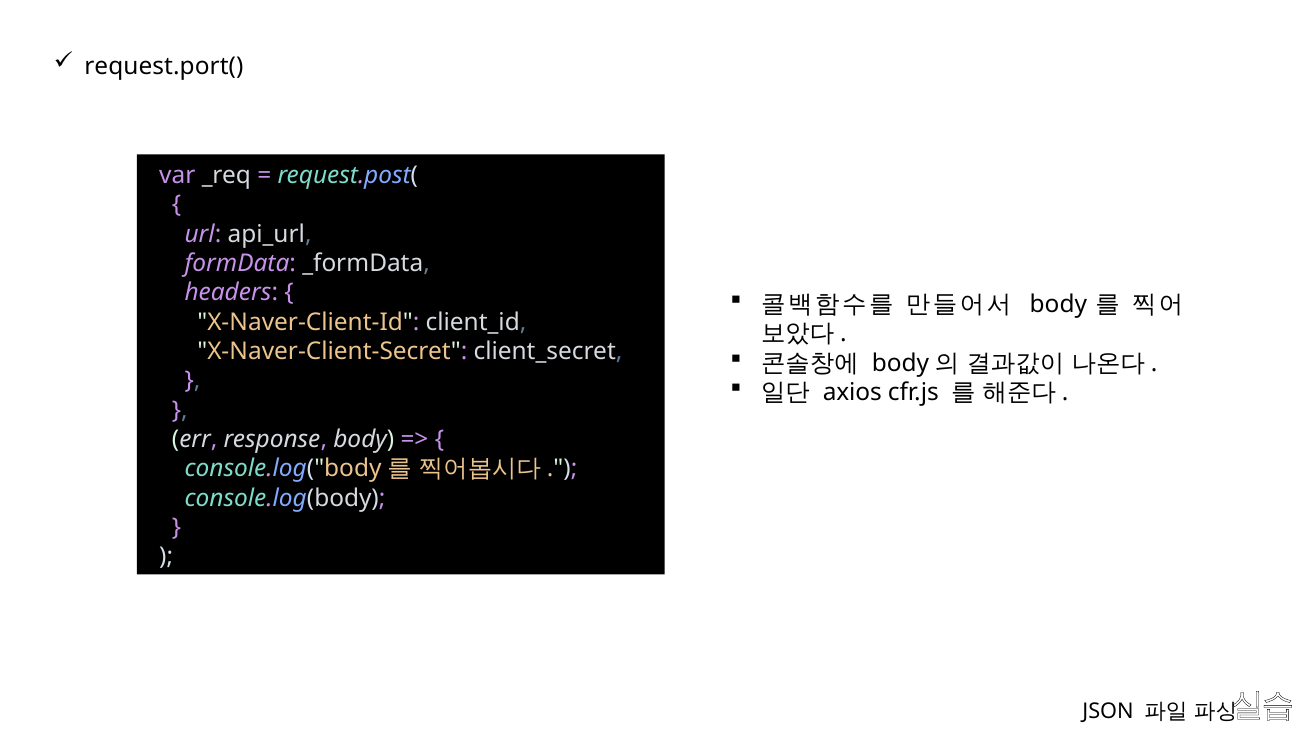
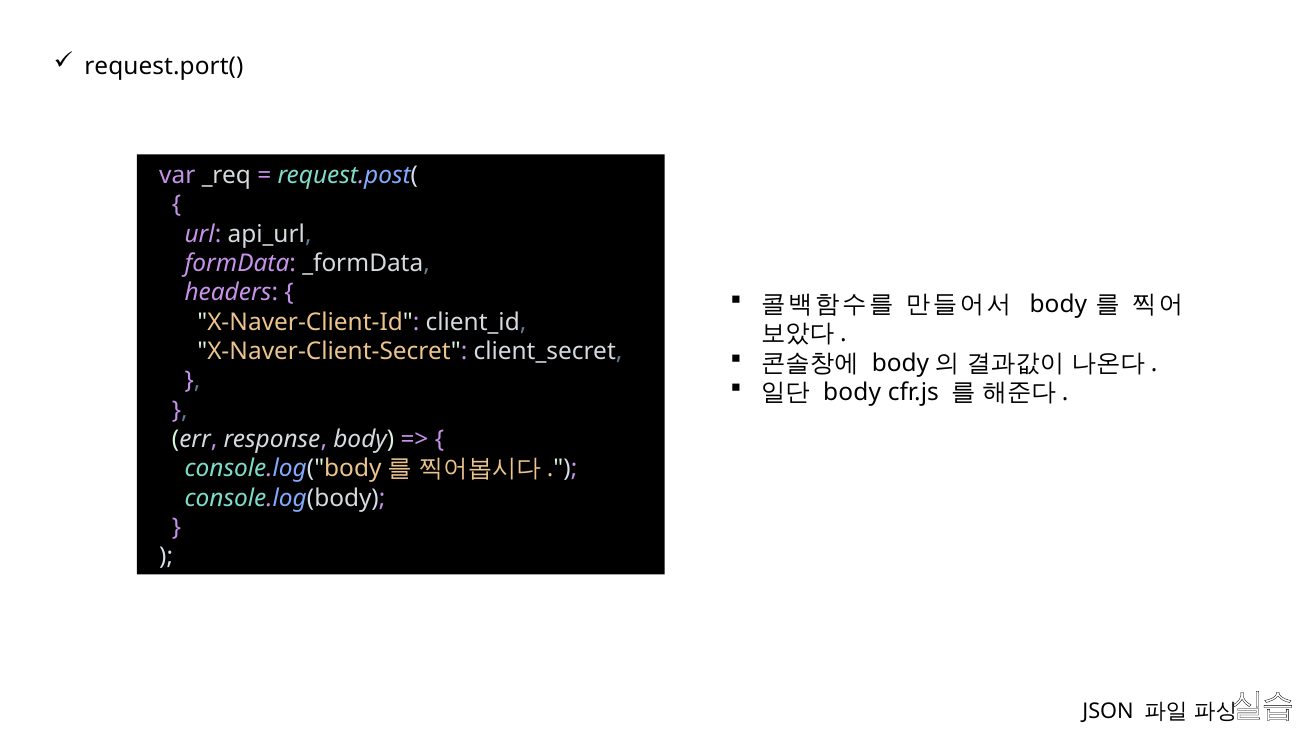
axios at (852, 393): axios -> body
